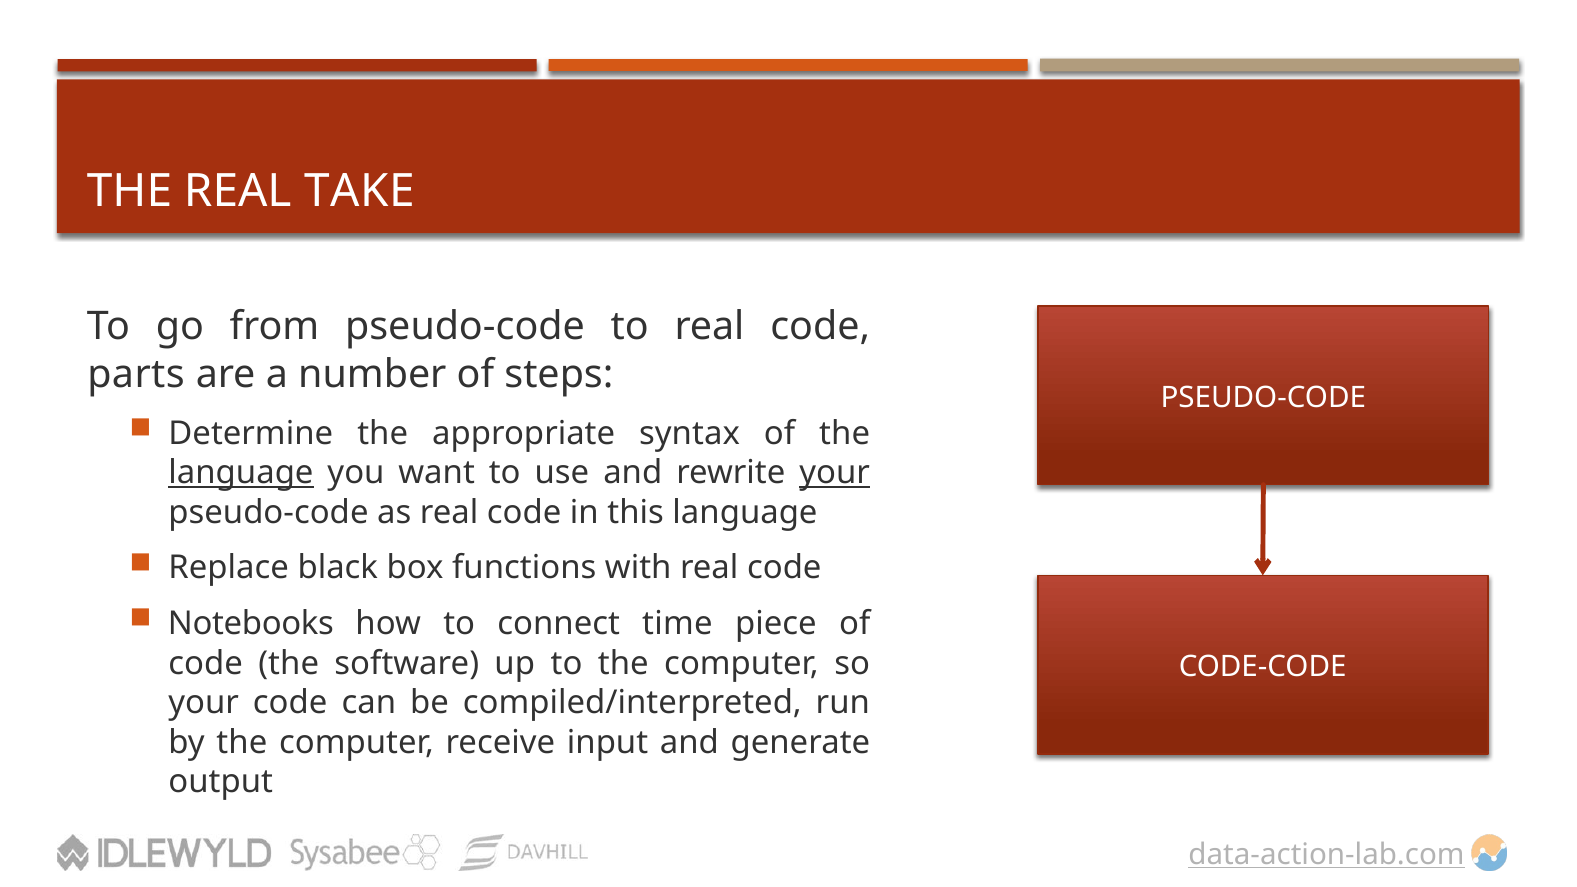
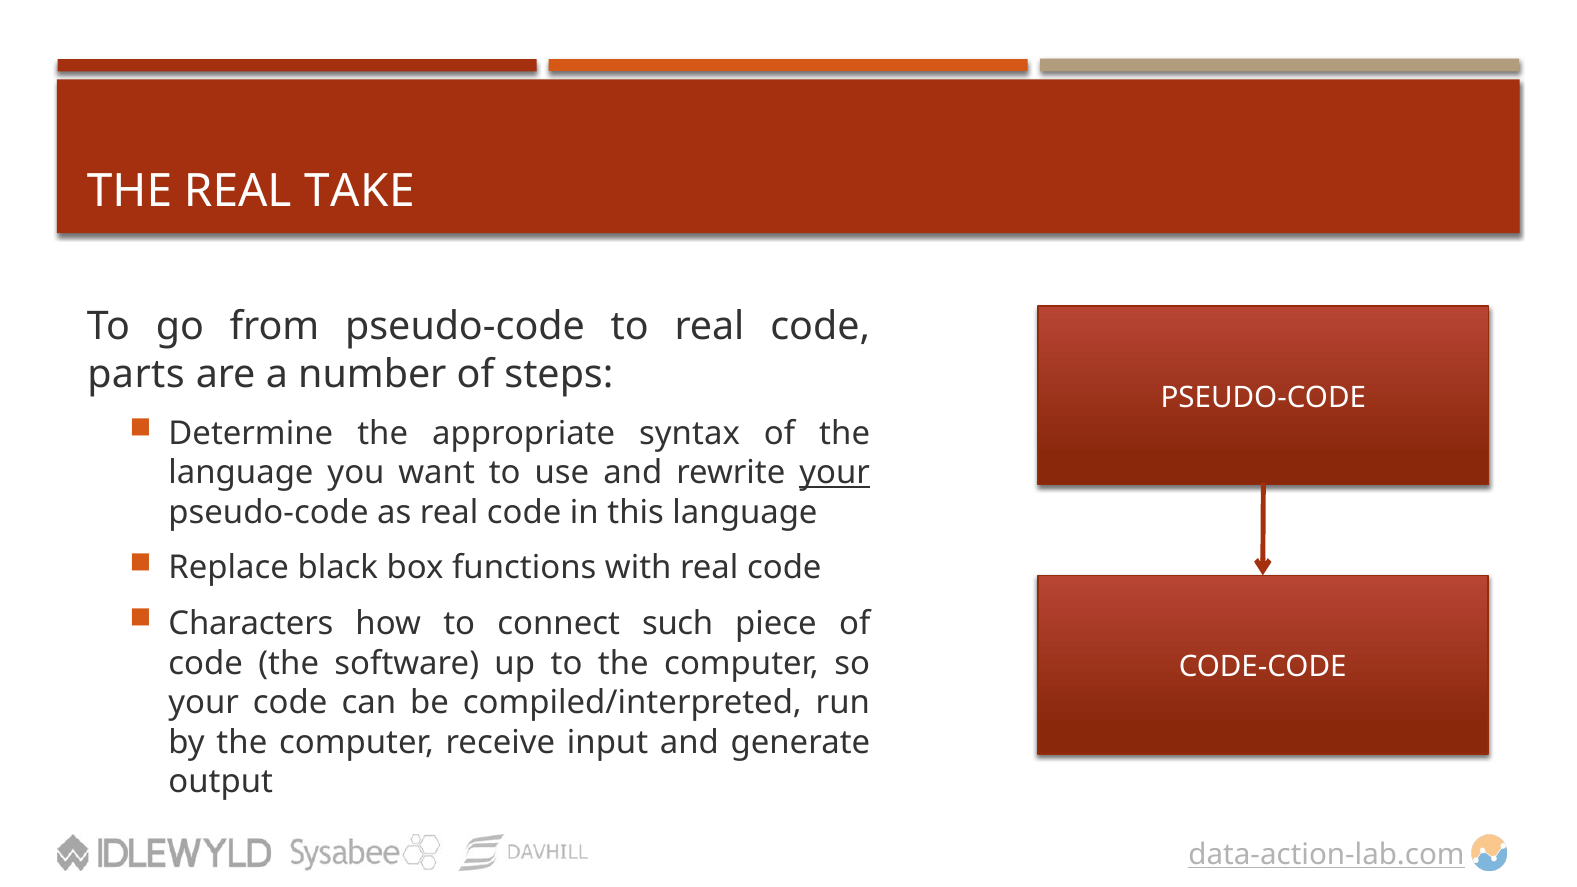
language at (241, 473) underline: present -> none
Notebooks: Notebooks -> Characters
time: time -> such
